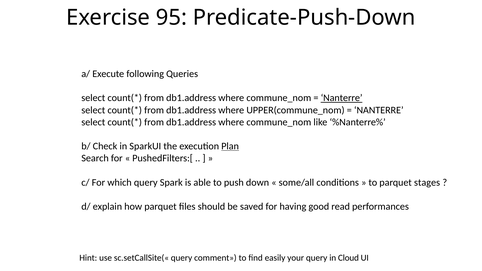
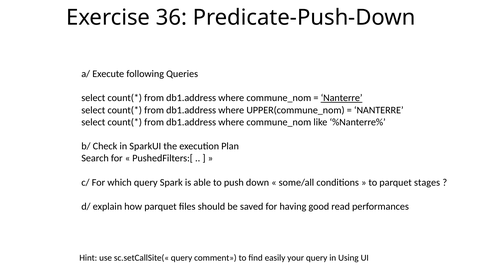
95: 95 -> 36
Plan underline: present -> none
Cloud: Cloud -> Using
